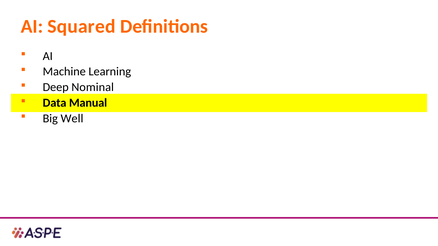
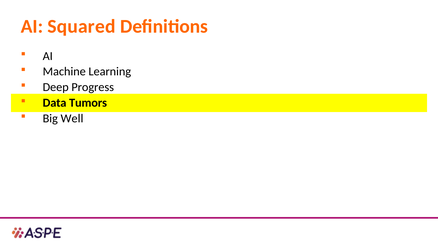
Nominal: Nominal -> Progress
Manual: Manual -> Tumors
